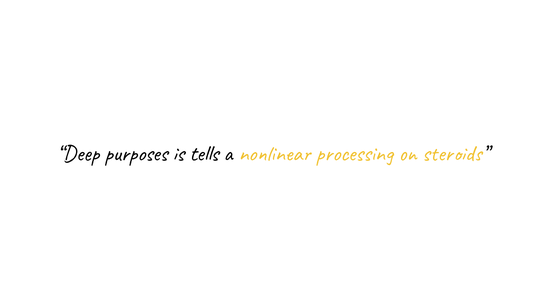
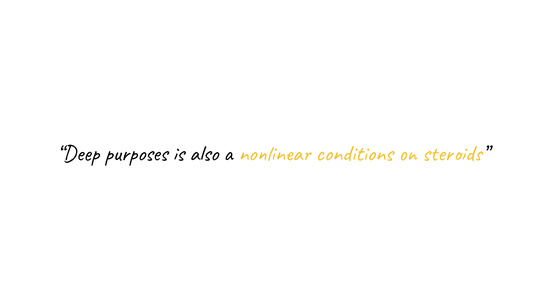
tells: tells -> also
processing: processing -> conditions
